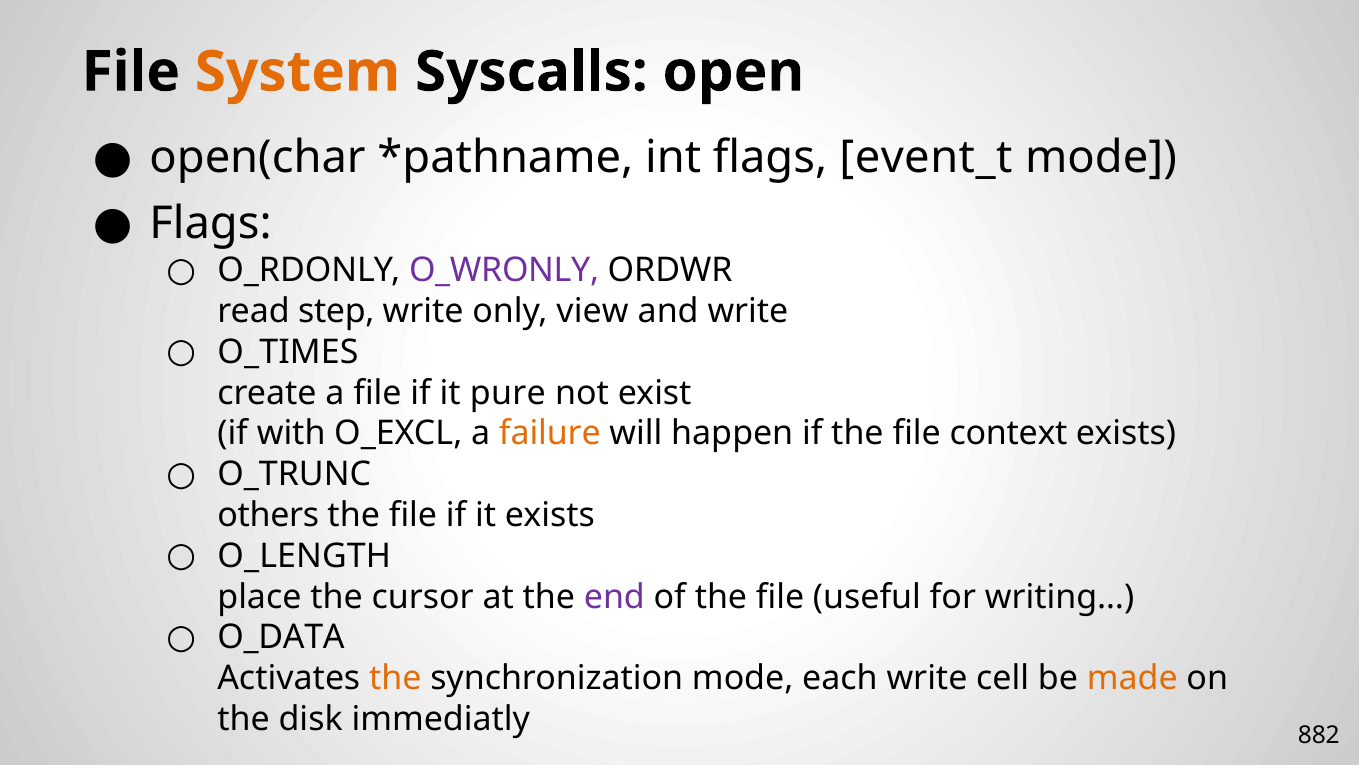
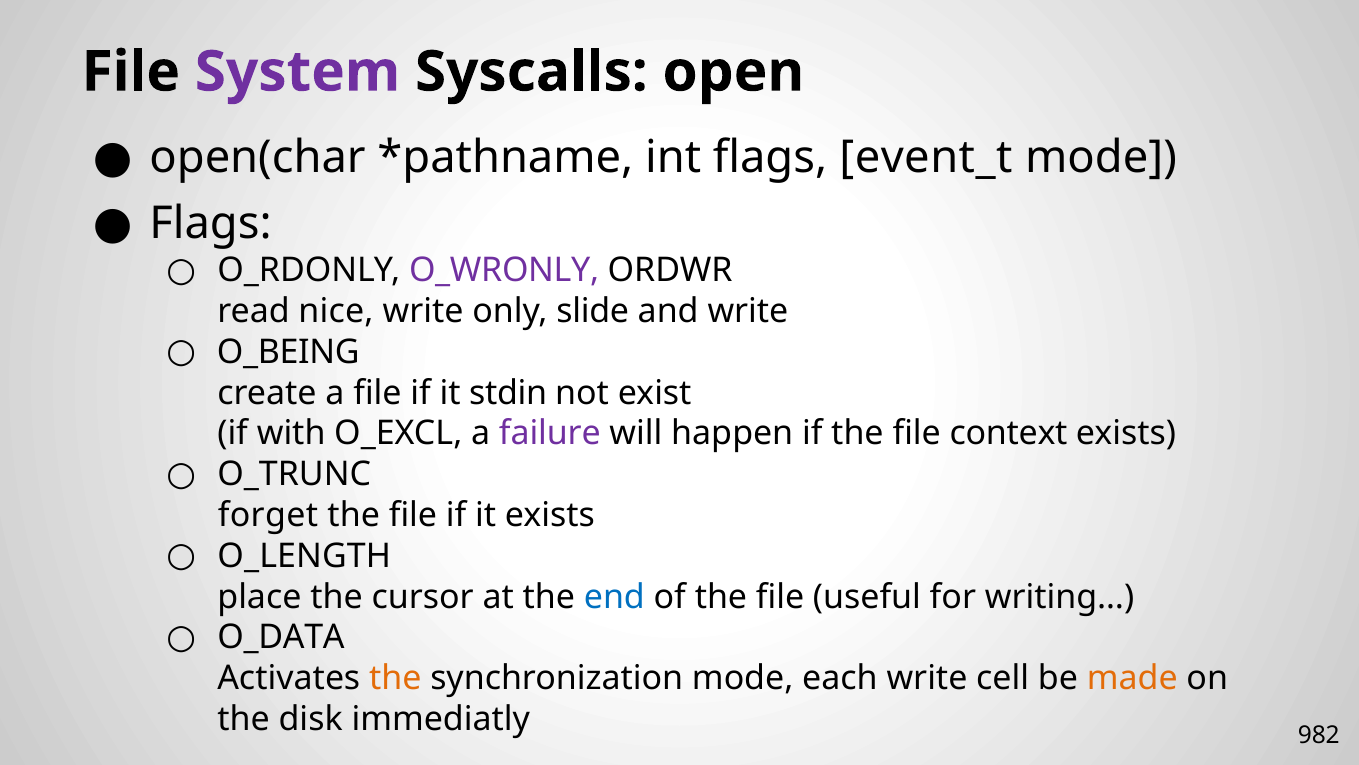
System colour: orange -> purple
step: step -> nice
view: view -> slide
O_TIMES: O_TIMES -> O_BEING
pure: pure -> stdin
failure colour: orange -> purple
others: others -> forget
end colour: purple -> blue
882: 882 -> 982
